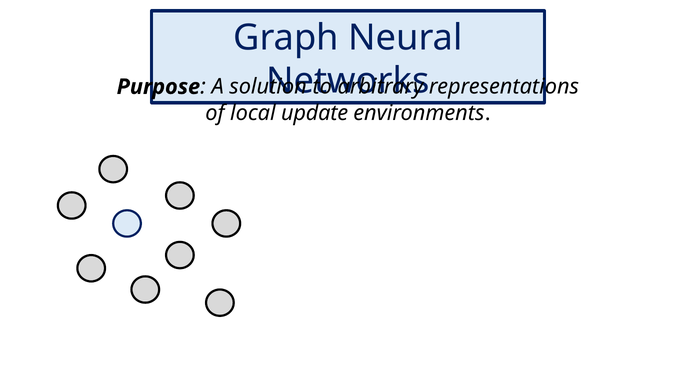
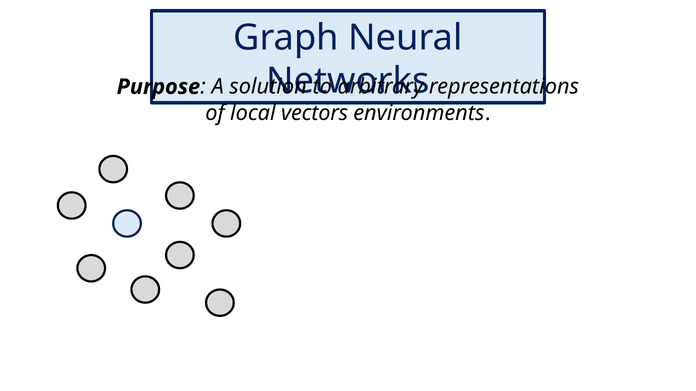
update: update -> vectors
